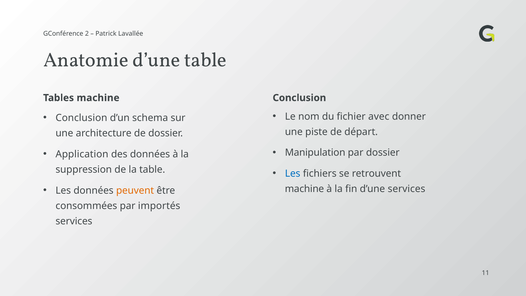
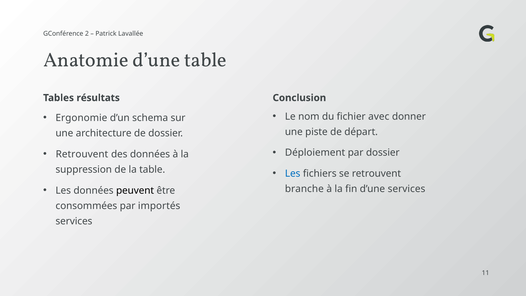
Tables machine: machine -> résultats
Conclusion at (81, 118): Conclusion -> Ergonomie
Manipulation: Manipulation -> Déploiement
Application at (82, 154): Application -> Retrouvent
peuvent colour: orange -> black
machine at (304, 189): machine -> branche
